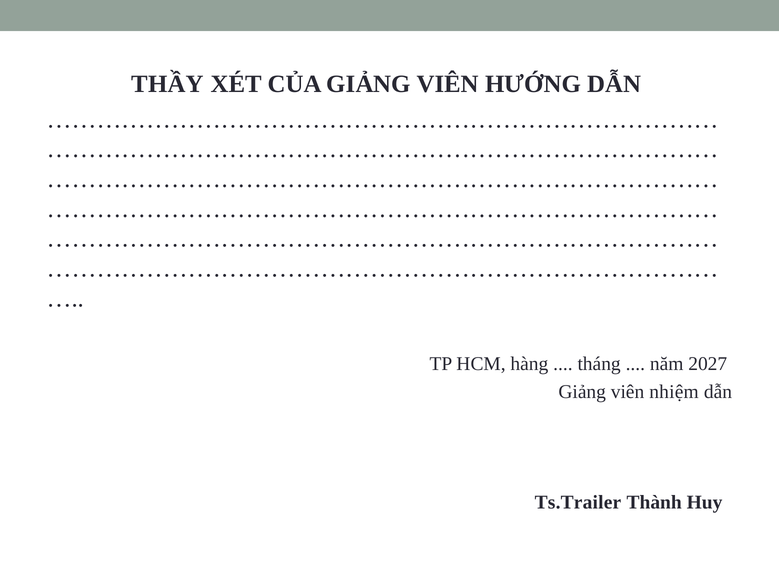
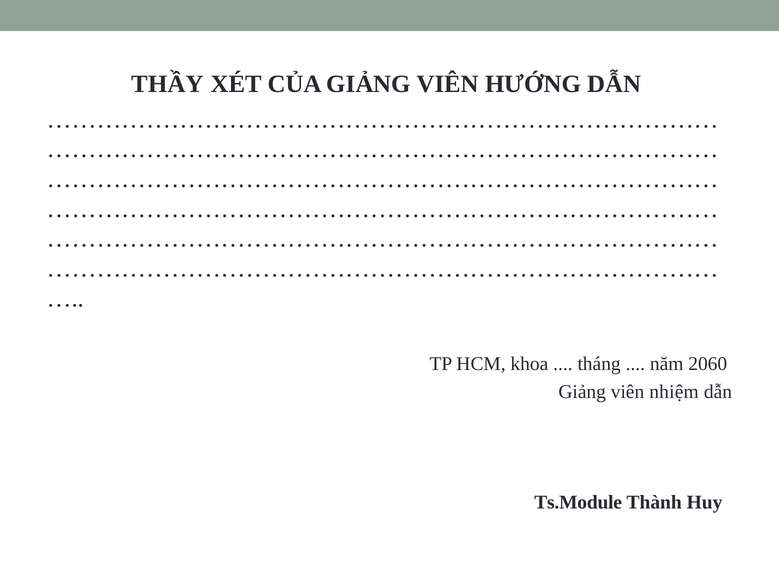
hàng: hàng -> khoa
2027: 2027 -> 2060
Ts.Trailer: Ts.Trailer -> Ts.Module
